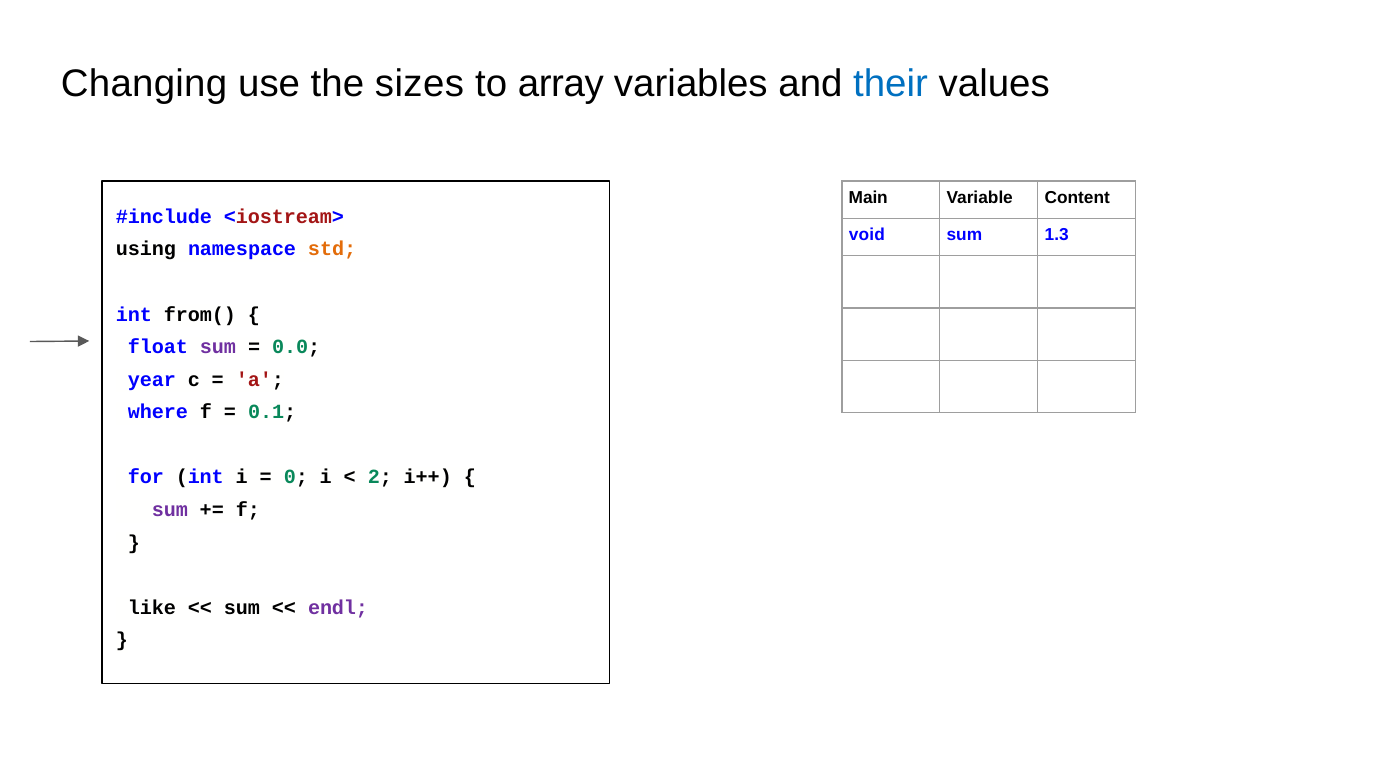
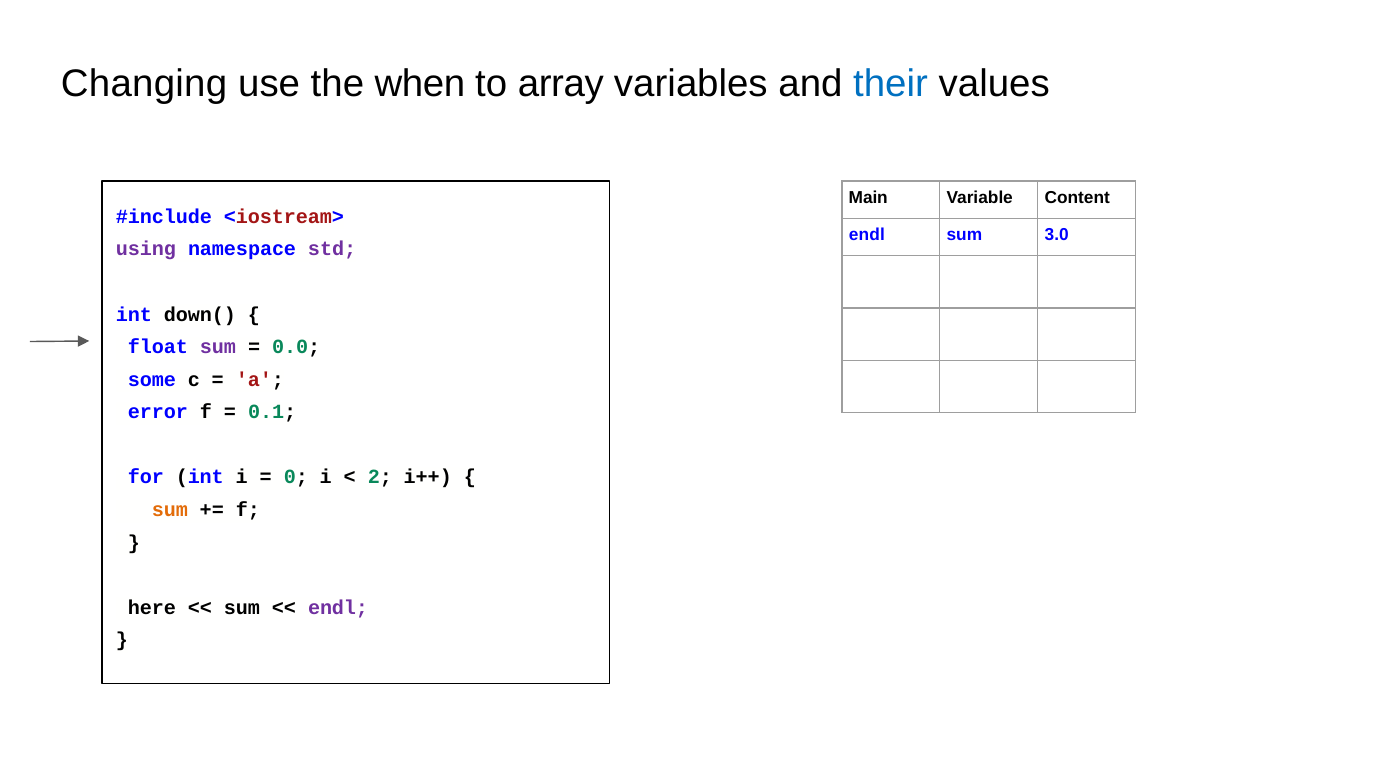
sizes: sizes -> when
void at (867, 235): void -> endl
1.3: 1.3 -> 3.0
using colour: black -> purple
std colour: orange -> purple
from(: from( -> down(
year: year -> some
where: where -> error
sum at (170, 510) colour: purple -> orange
like: like -> here
